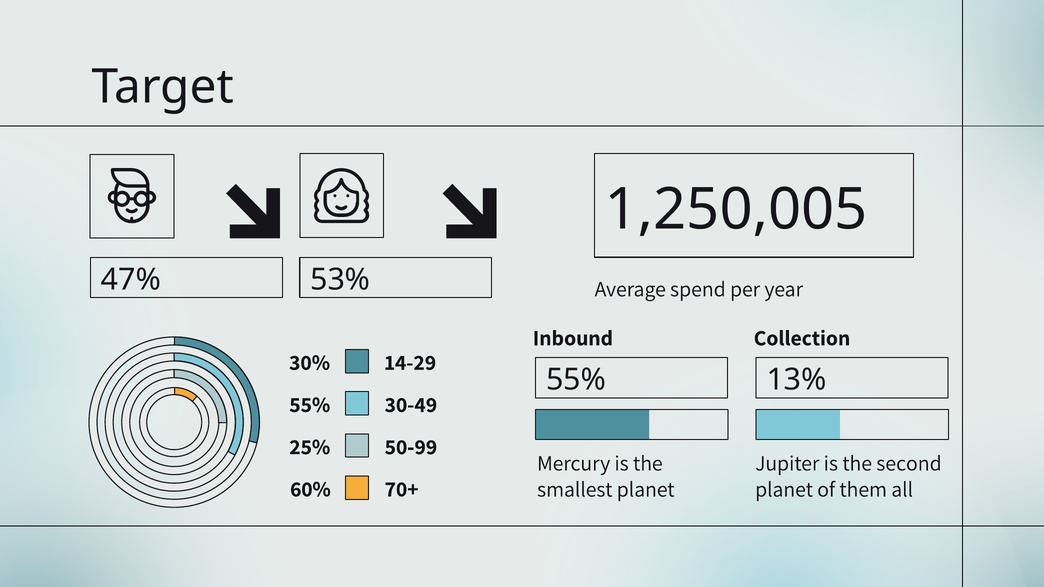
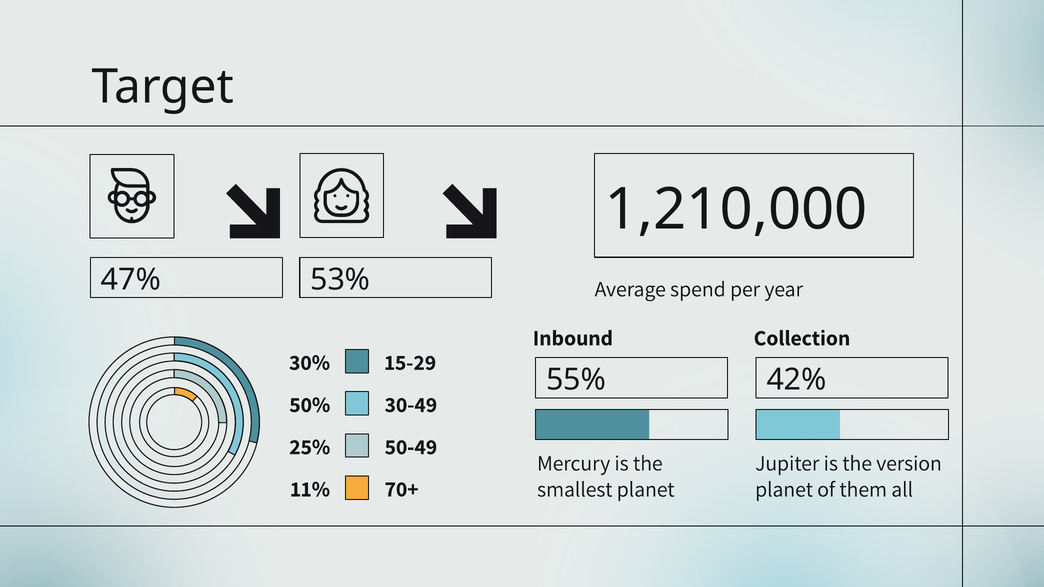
1,250,005: 1,250,005 -> 1,210,000
14-29: 14-29 -> 15-29
13%: 13% -> 42%
55% at (310, 405): 55% -> 50%
50-99: 50-99 -> 50-49
second: second -> version
60%: 60% -> 11%
